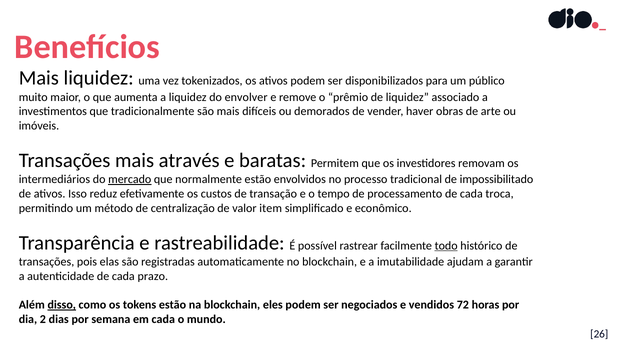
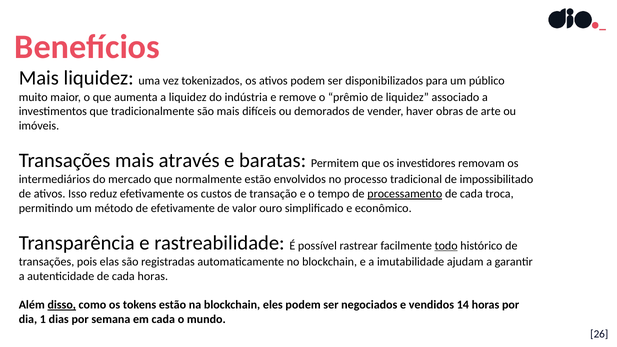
envolver: envolver -> indústria
mercado underline: present -> none
processamento underline: none -> present
de centralização: centralização -> efetivamente
item: item -> ouro
cada prazo: prazo -> horas
72: 72 -> 14
2: 2 -> 1
